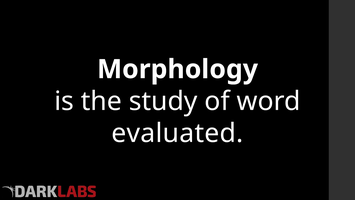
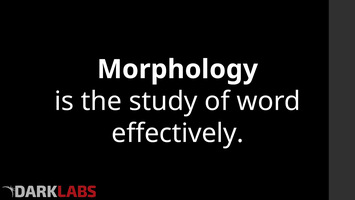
evaluated: evaluated -> effectively
